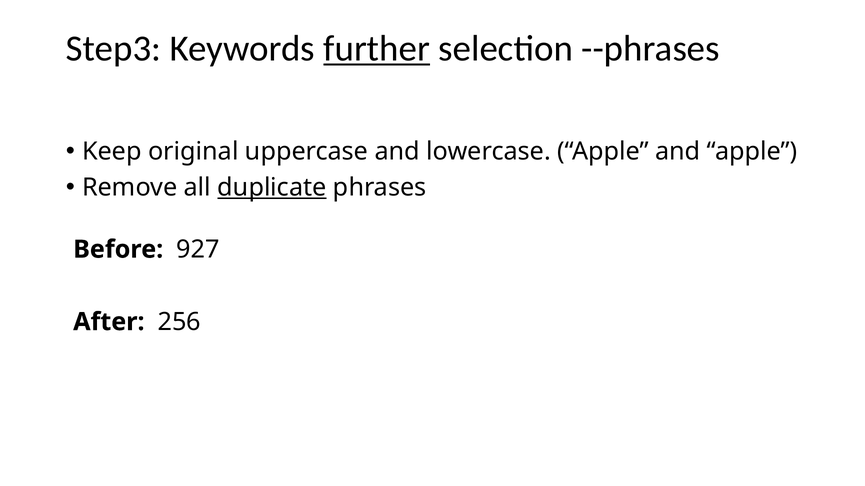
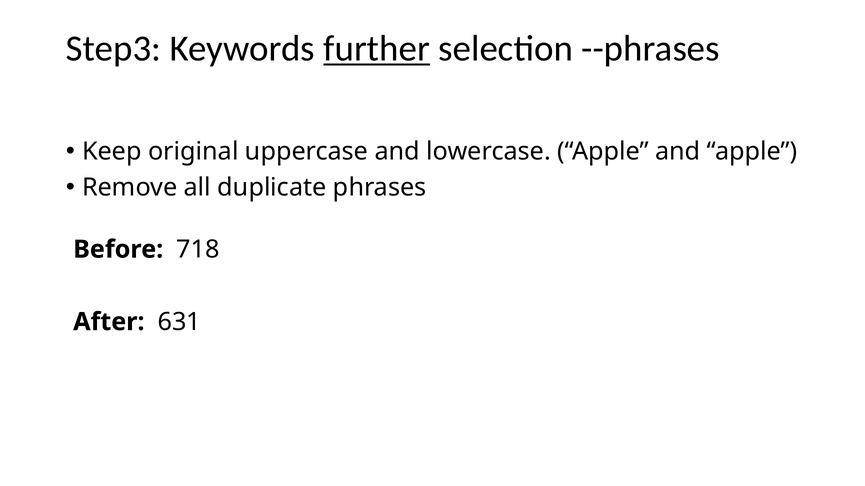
duplicate underline: present -> none
927: 927 -> 718
256: 256 -> 631
